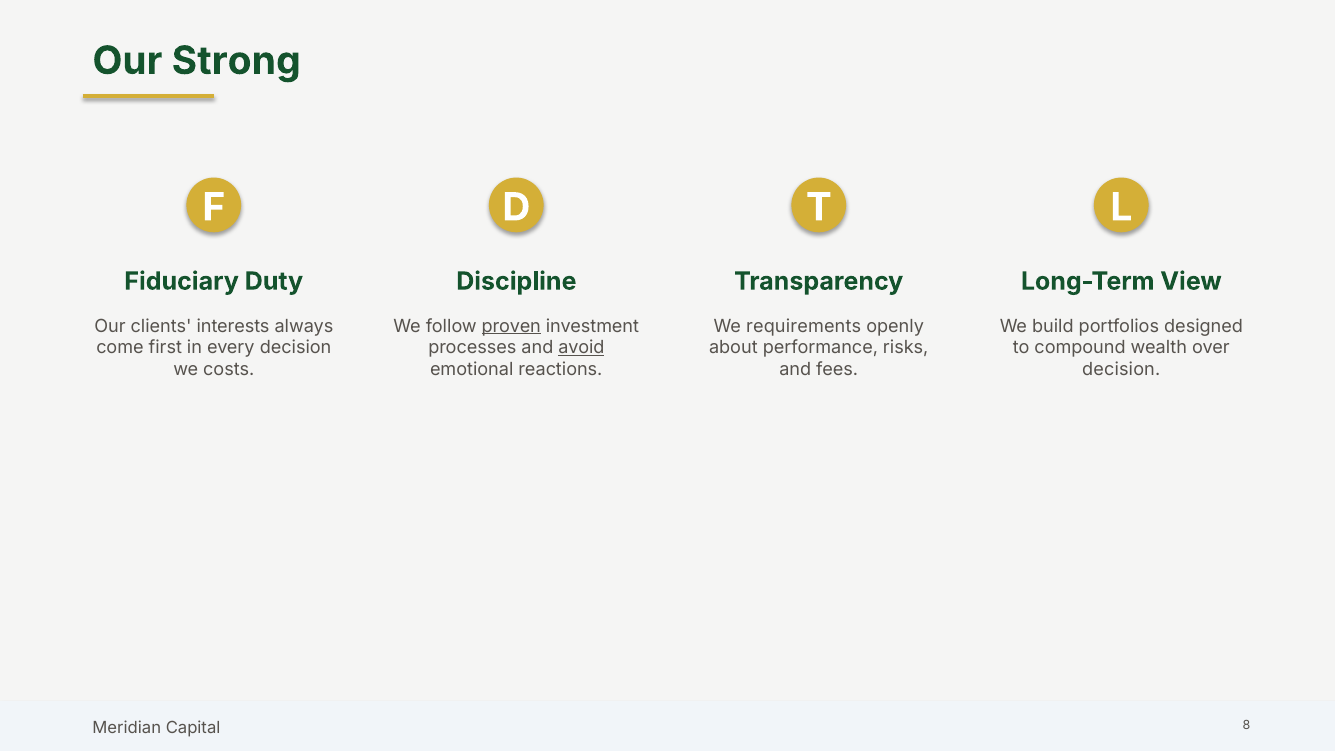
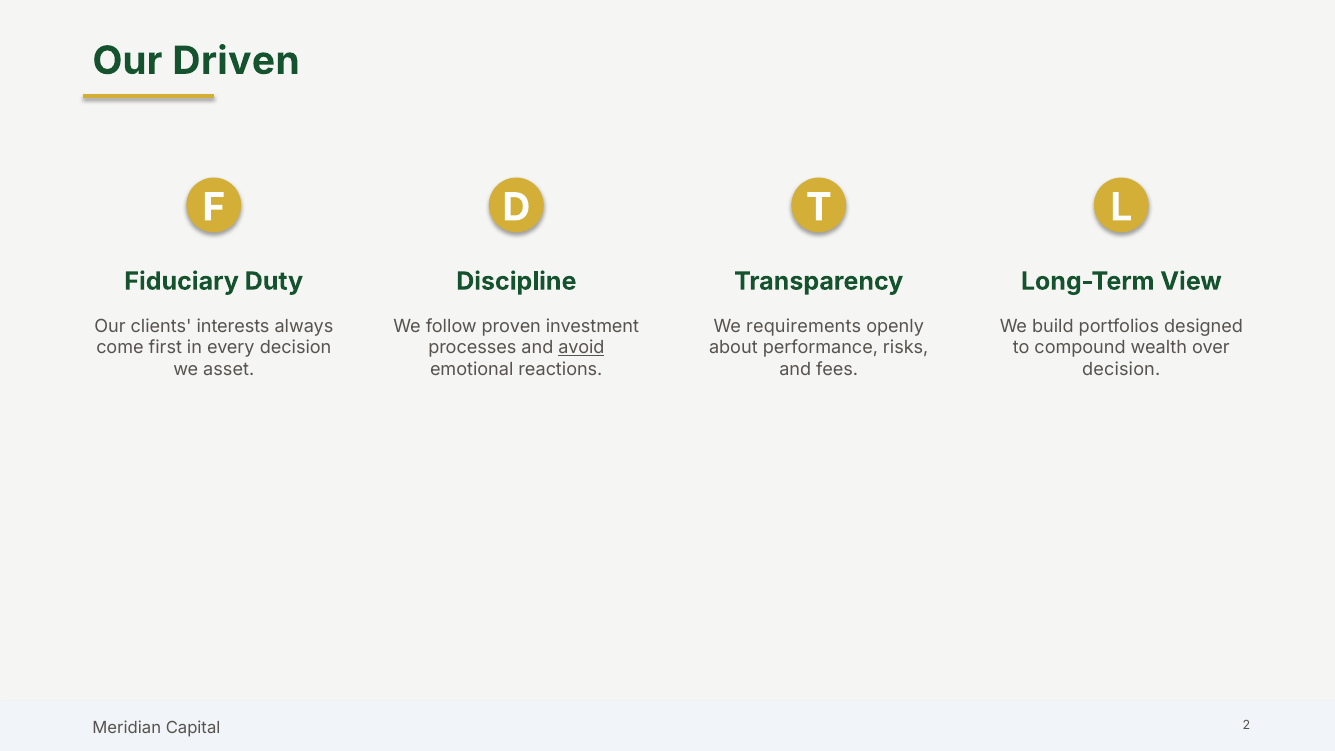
Strong: Strong -> Driven
proven underline: present -> none
costs: costs -> asset
8: 8 -> 2
